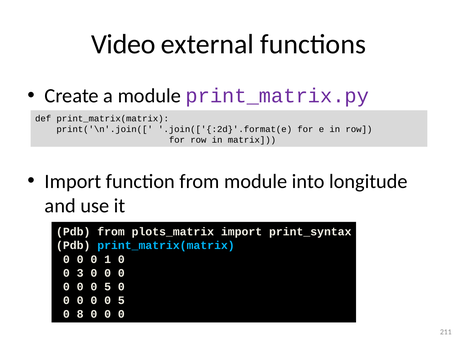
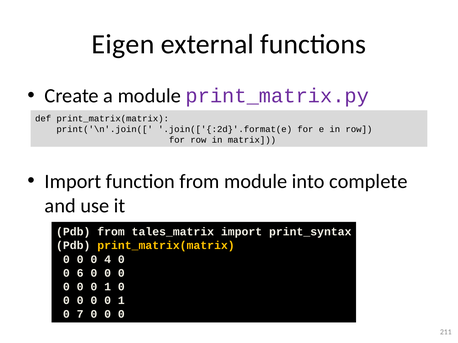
Video: Video -> Eigen
longitude: longitude -> complete
plots_matrix: plots_matrix -> tales_matrix
print_matrix(matrix at (166, 246) colour: light blue -> yellow
1: 1 -> 4
3: 3 -> 6
5 at (108, 287): 5 -> 1
5 at (121, 301): 5 -> 1
8: 8 -> 7
